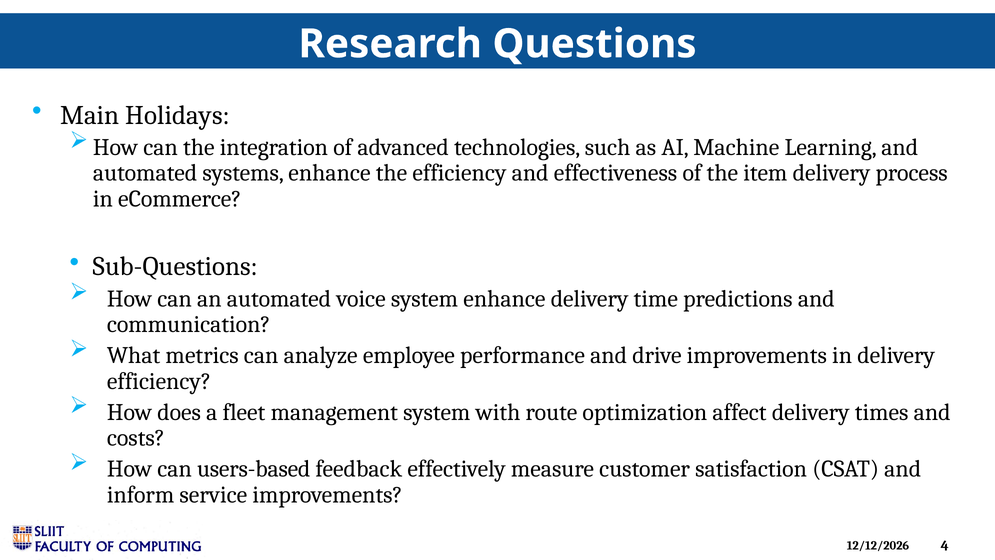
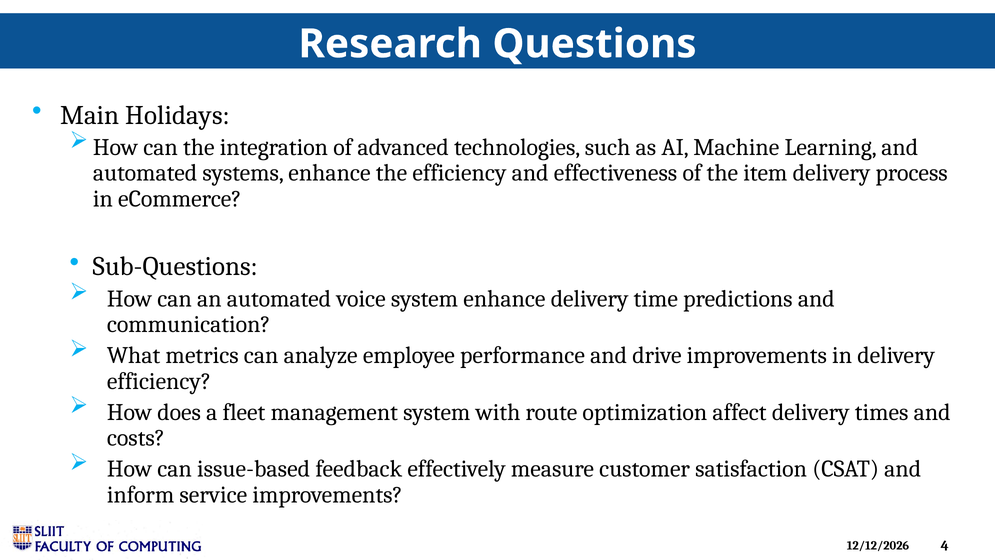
users-based: users-based -> issue-based
